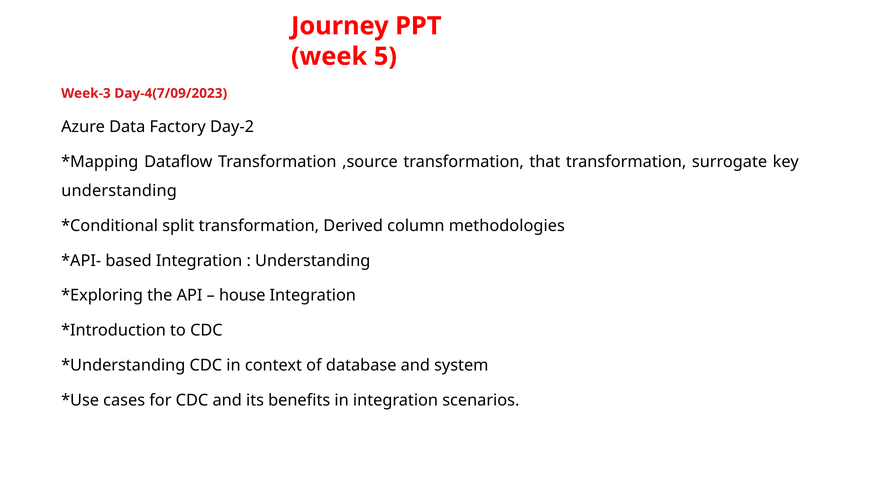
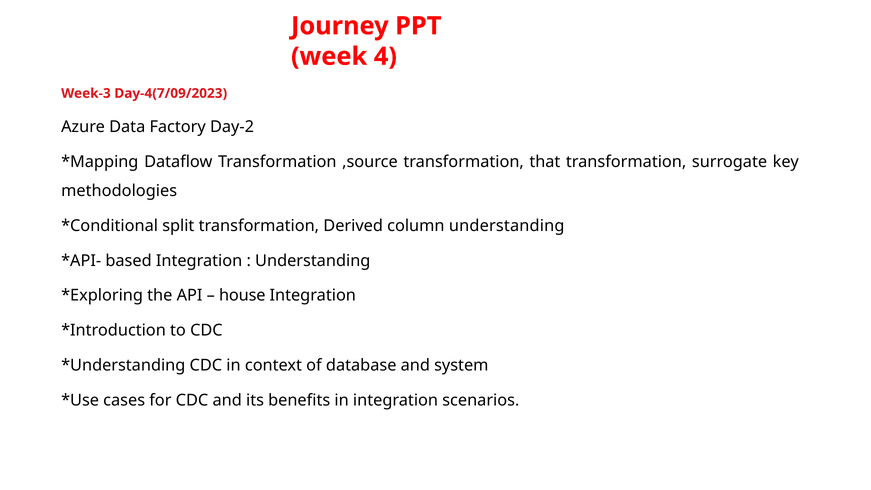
5: 5 -> 4
understanding at (119, 191): understanding -> methodologies
column methodologies: methodologies -> understanding
